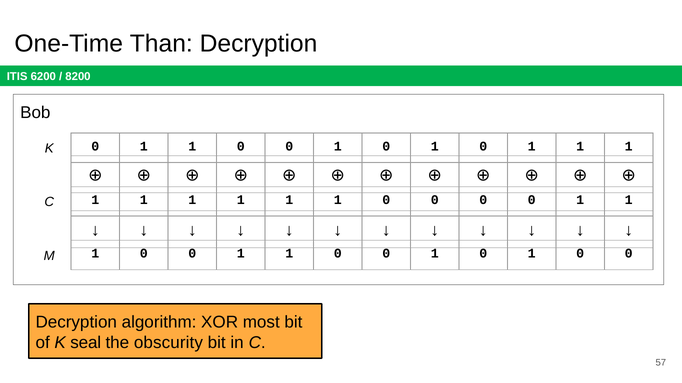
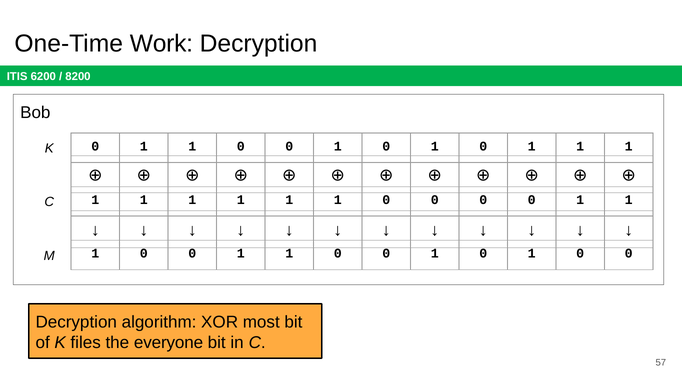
Than: Than -> Work
seal: seal -> files
obscurity: obscurity -> everyone
